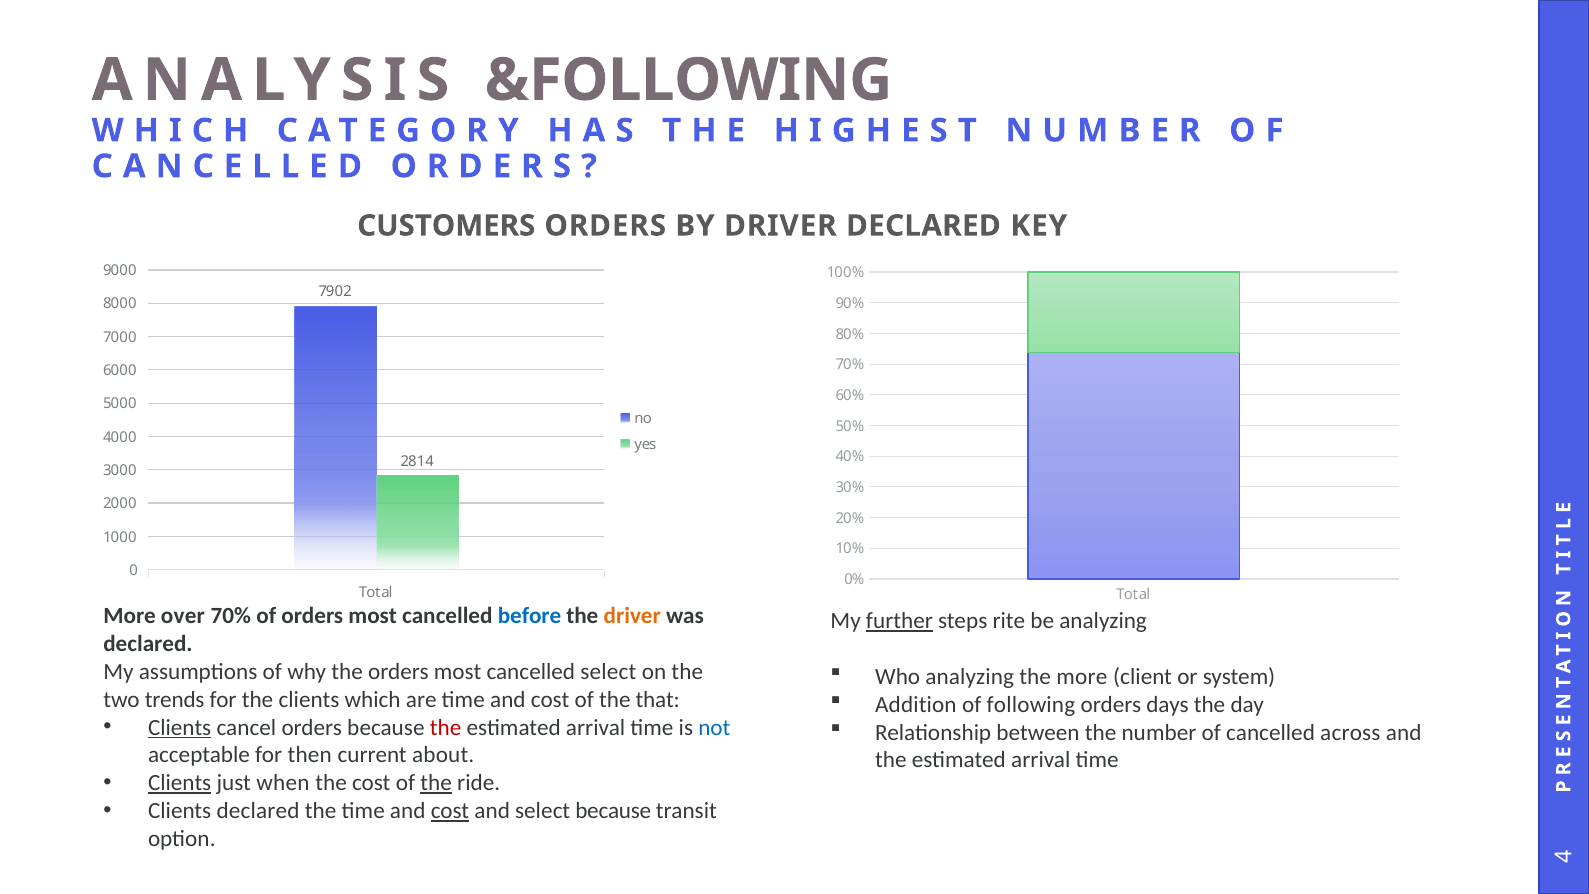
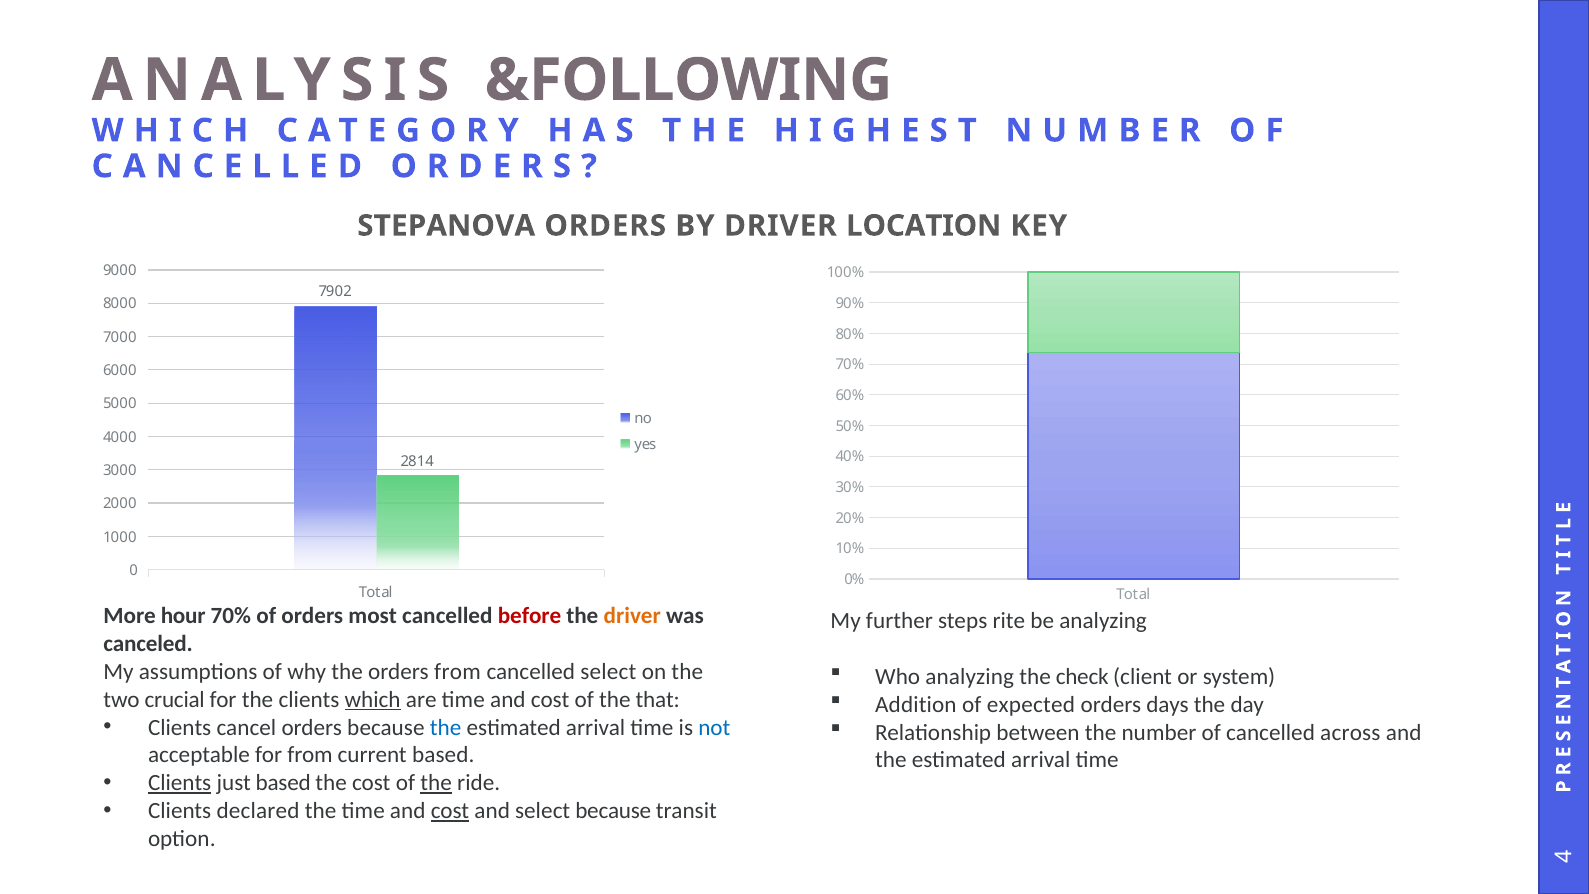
CUSTOMERS: CUSTOMERS -> STEPANOVA
DRIVER DECLARED: DECLARED -> LOCATION
over: over -> hour
before colour: blue -> red
further underline: present -> none
declared at (148, 644): declared -> canceled
the orders most: most -> from
the more: more -> check
trends: trends -> crucial
which underline: none -> present
following: following -> expected
Clients at (180, 727) underline: present -> none
the at (446, 727) colour: red -> blue
for then: then -> from
current about: about -> based
just when: when -> based
